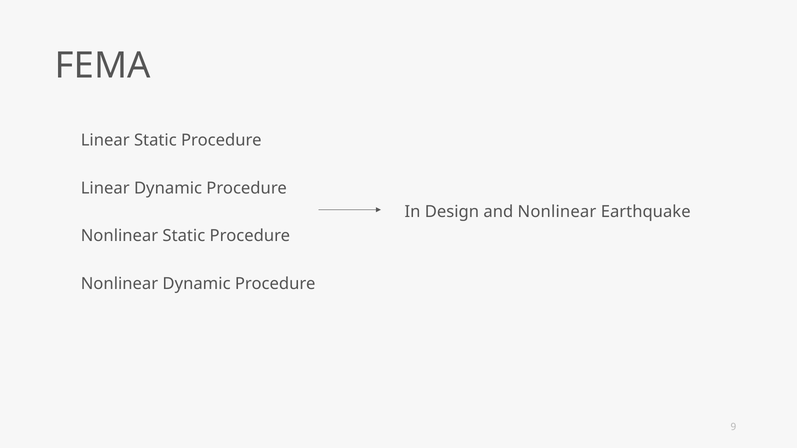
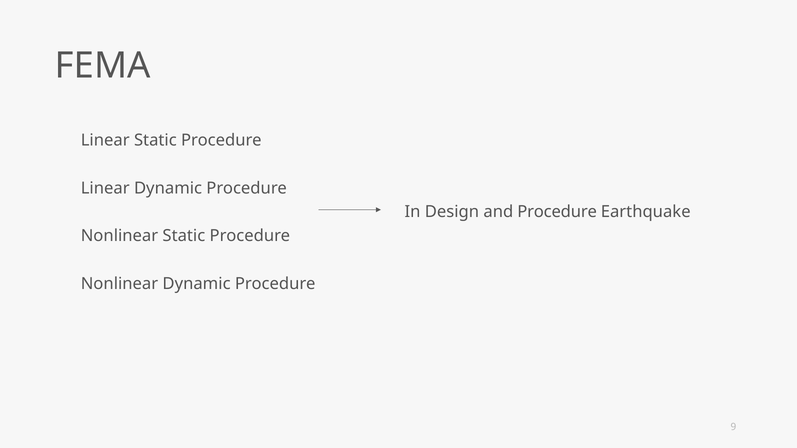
and Nonlinear: Nonlinear -> Procedure
